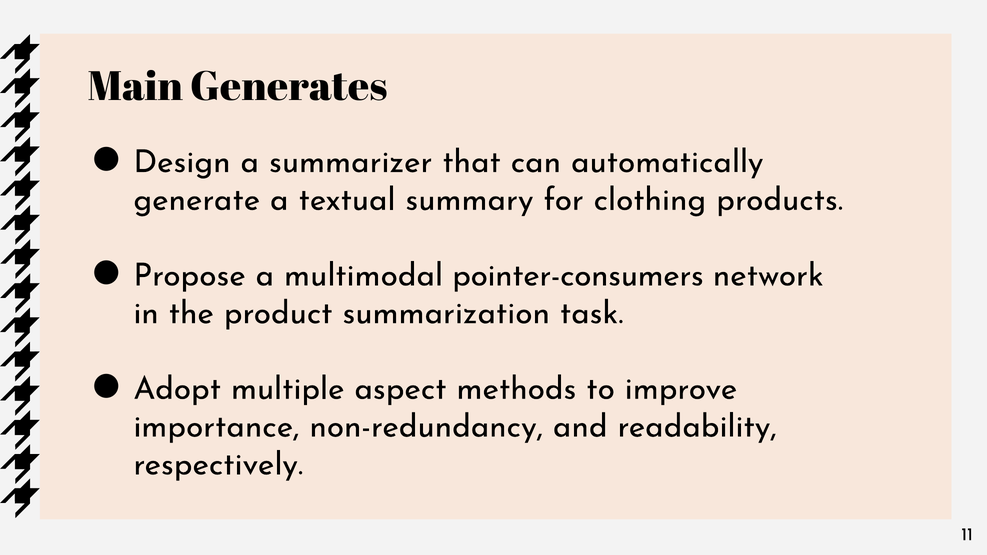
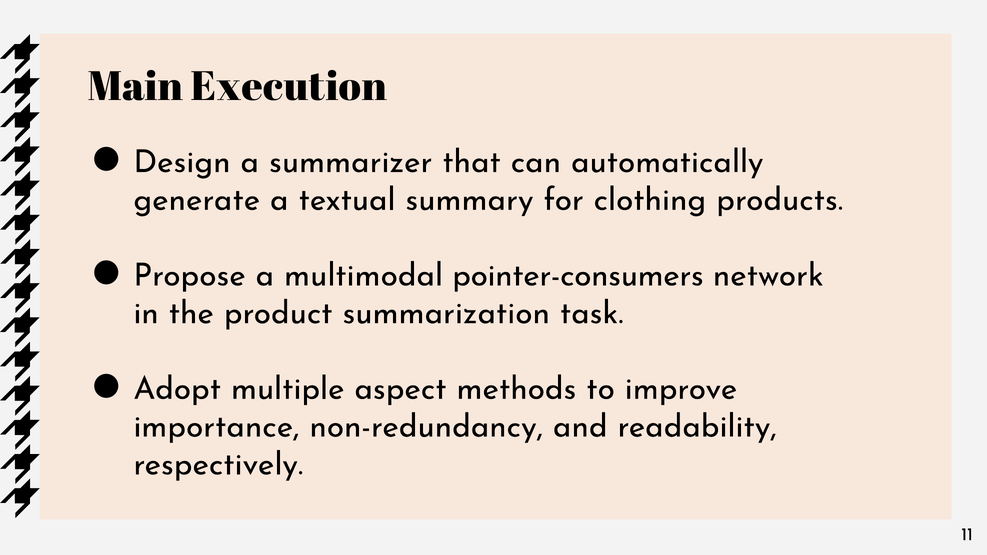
Generates: Generates -> Execution
